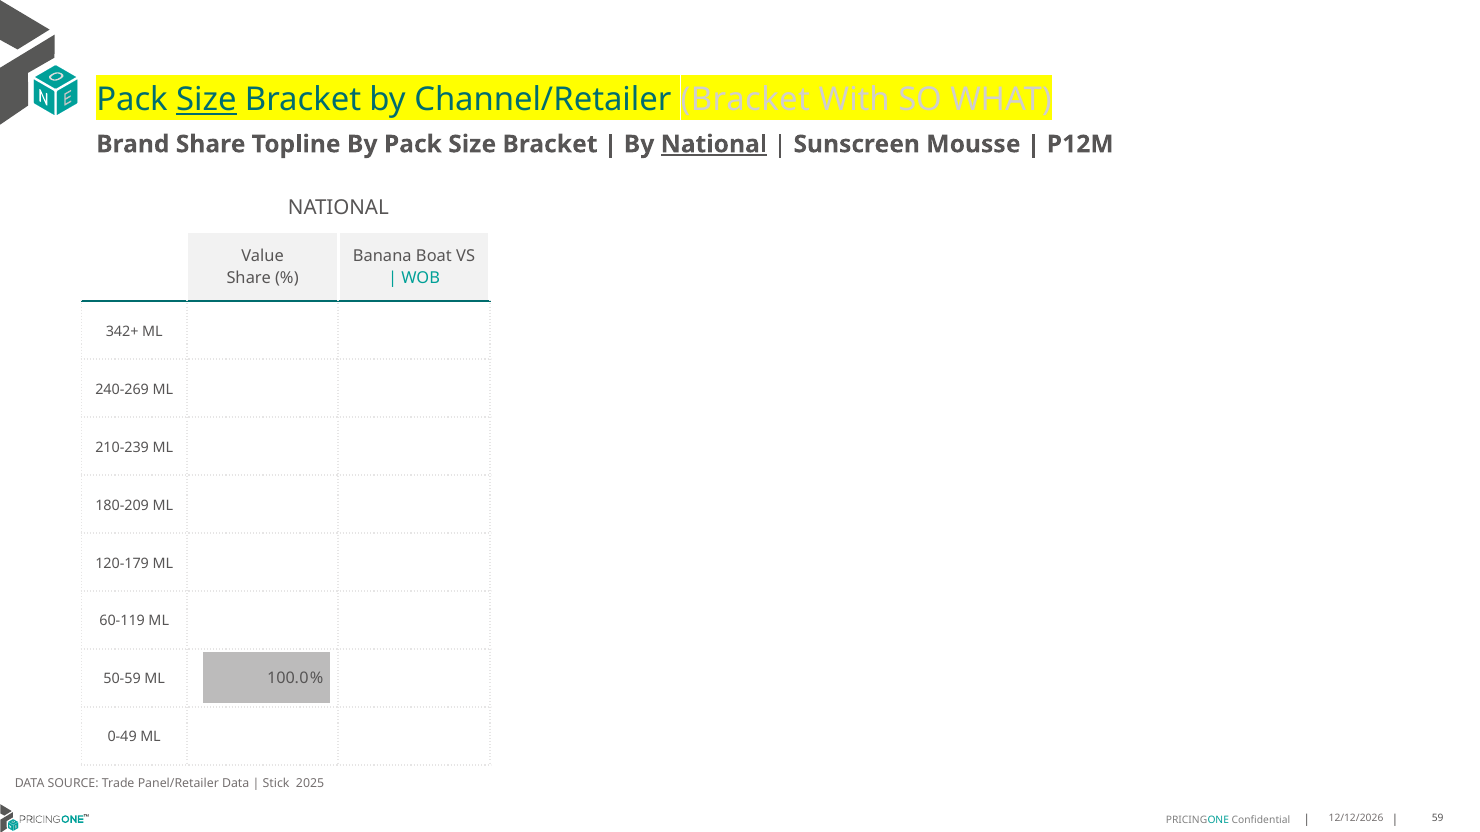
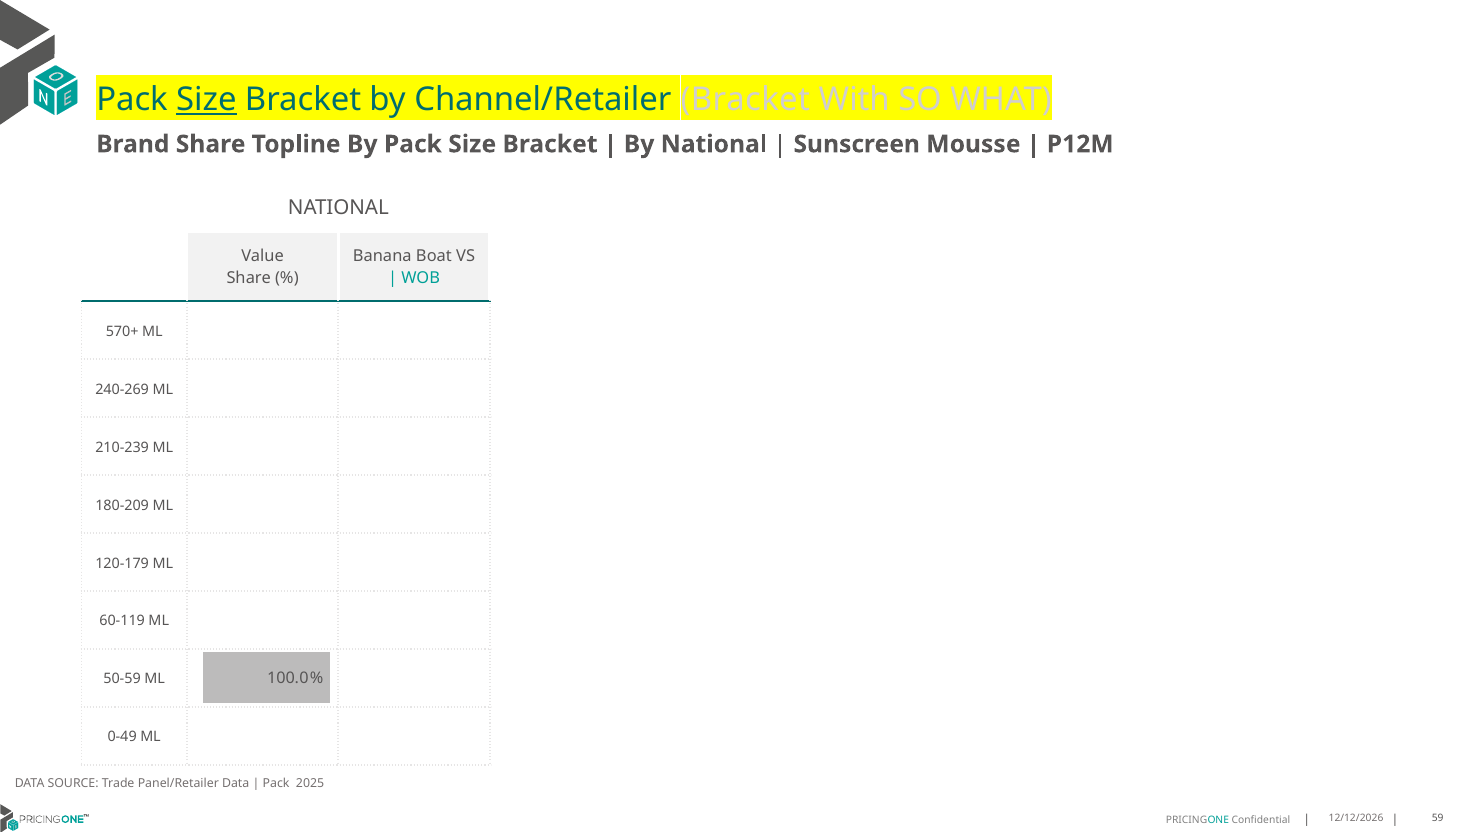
National at (714, 144) underline: present -> none
342+: 342+ -> 570+
Stick at (276, 784): Stick -> Pack
